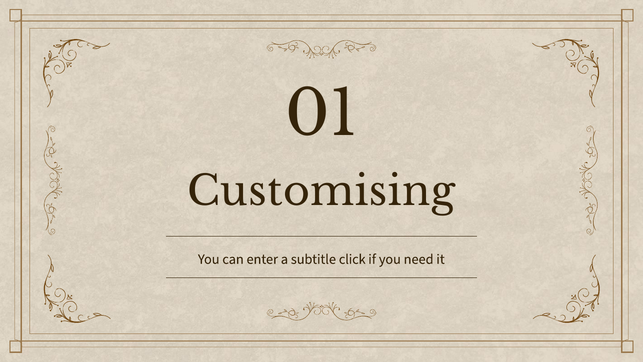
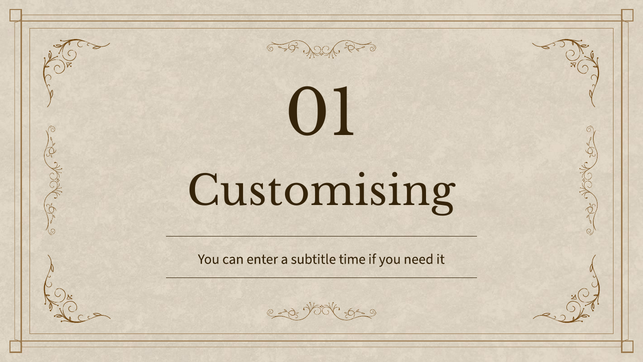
click: click -> time
